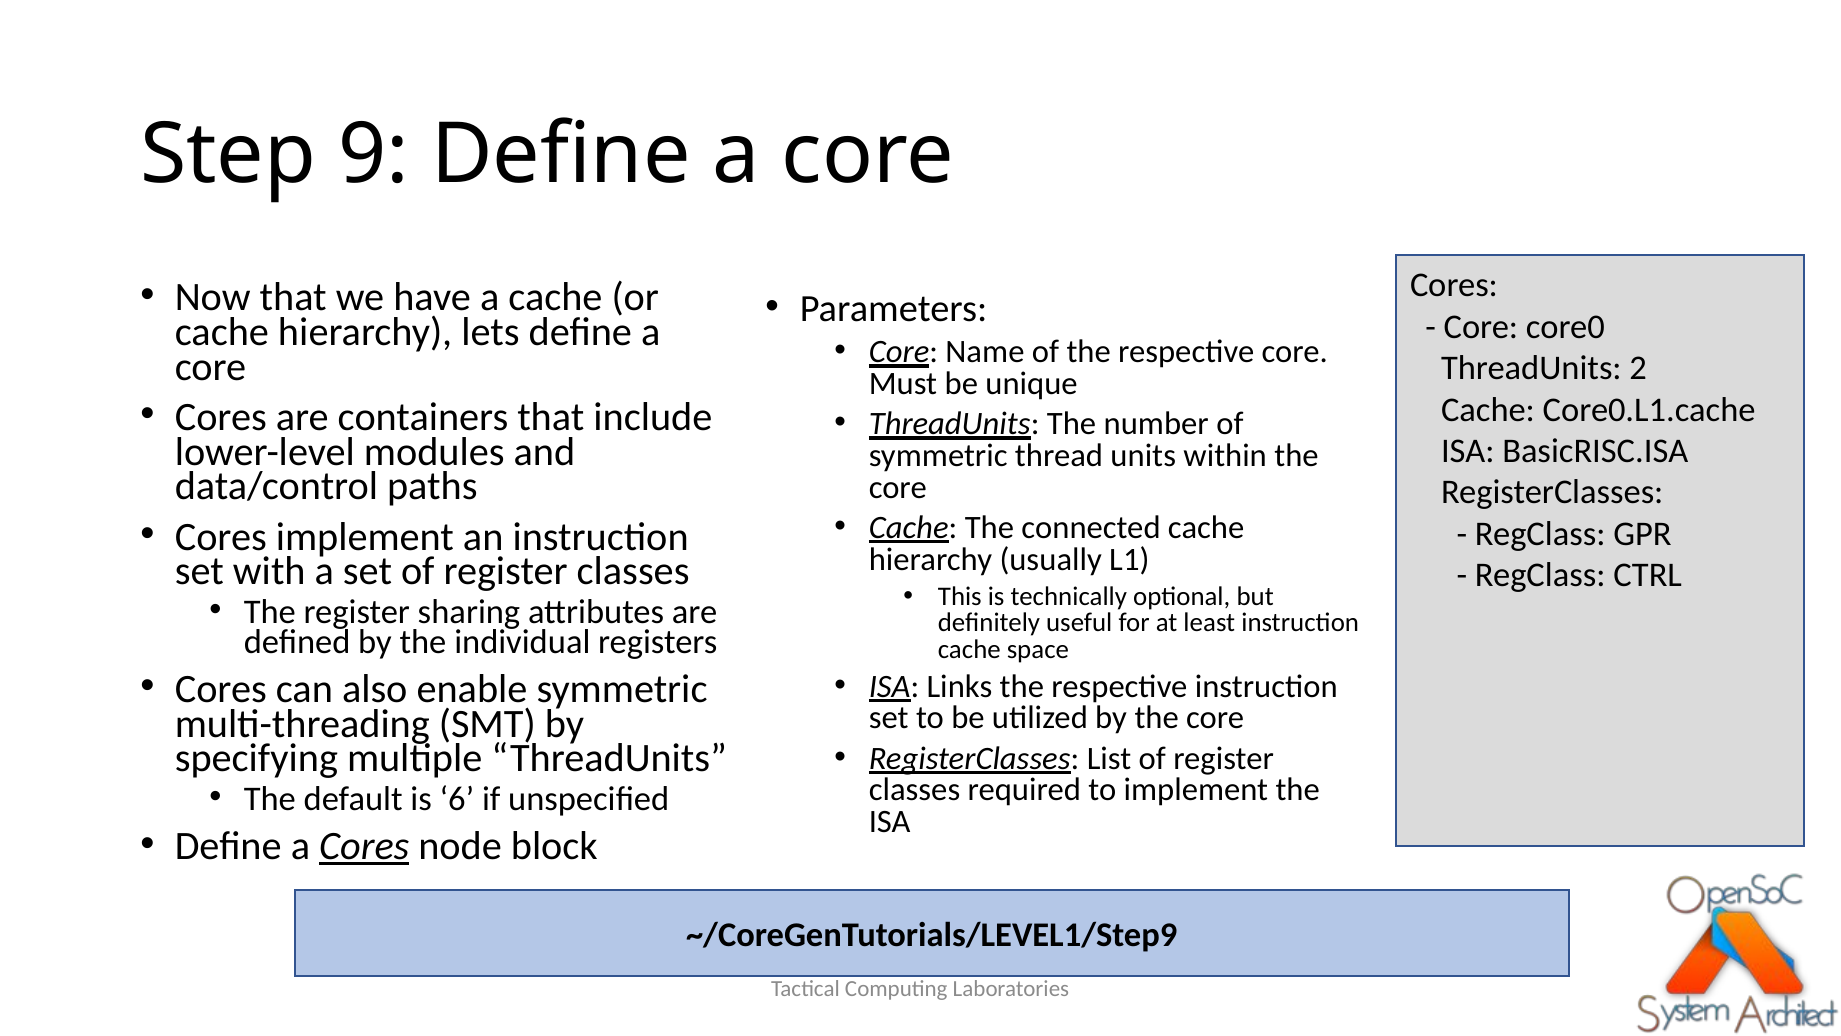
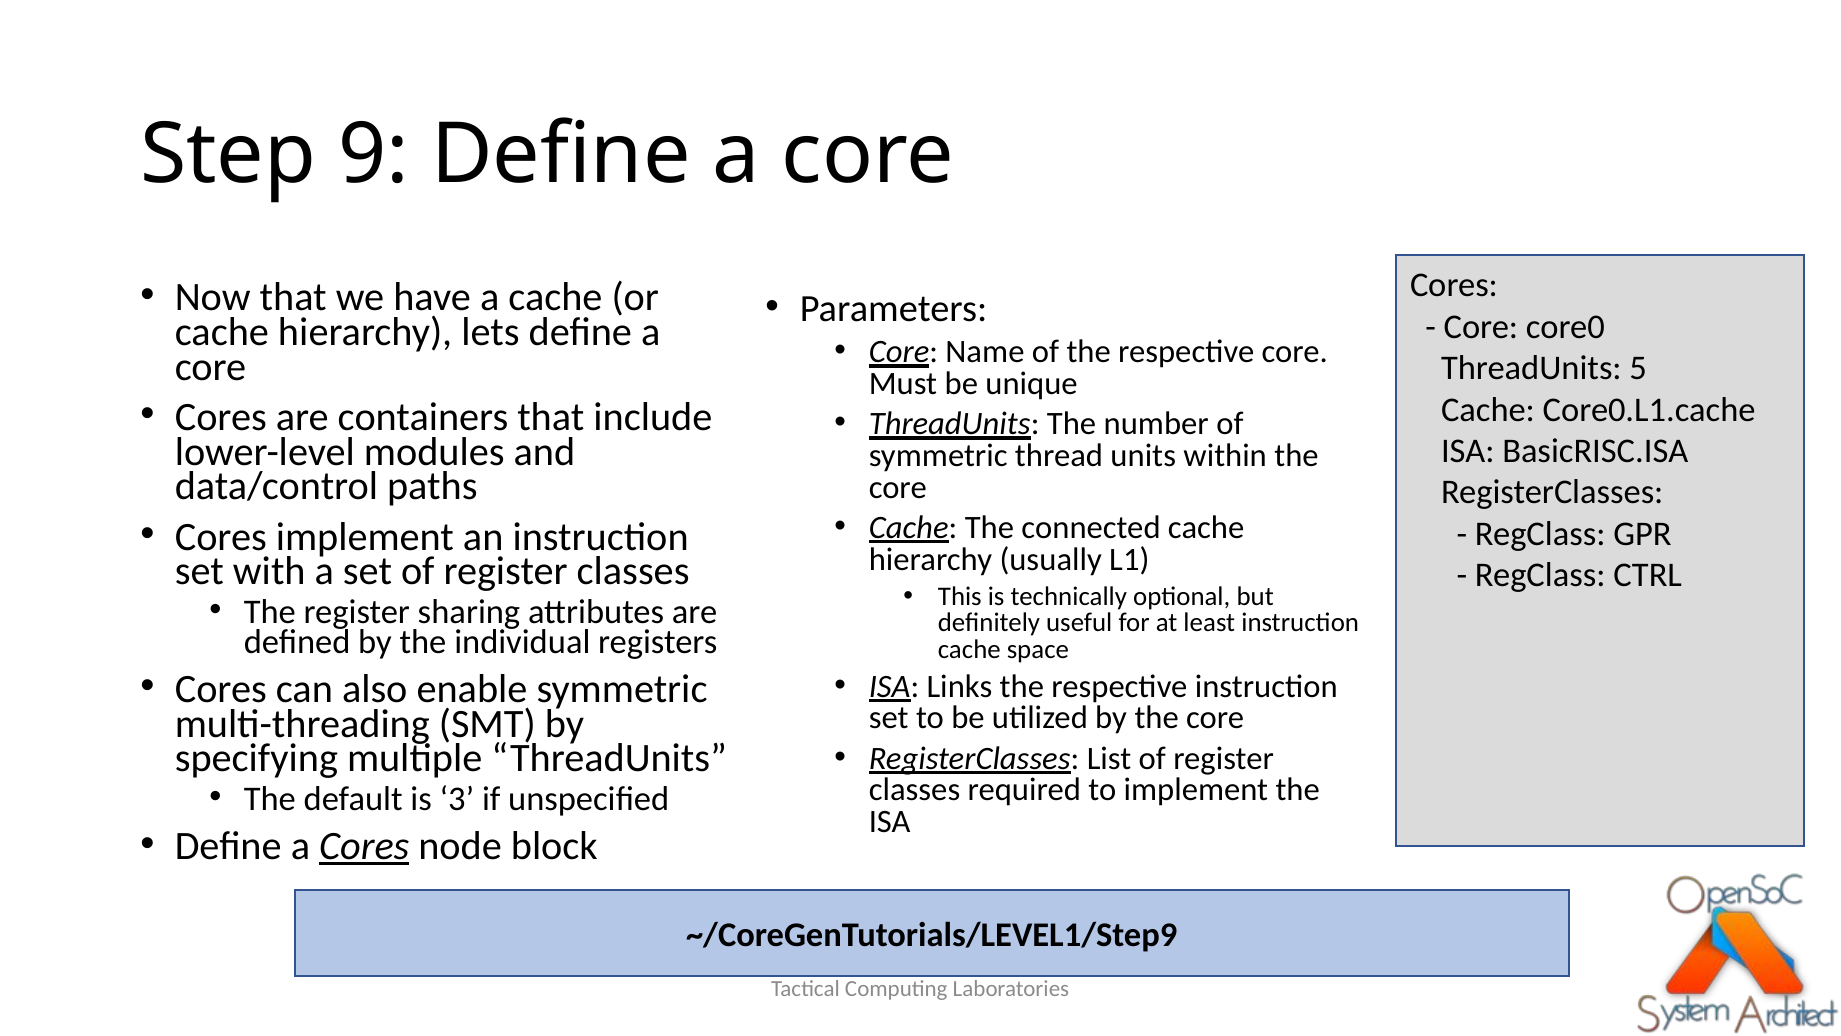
2: 2 -> 5
6: 6 -> 3
